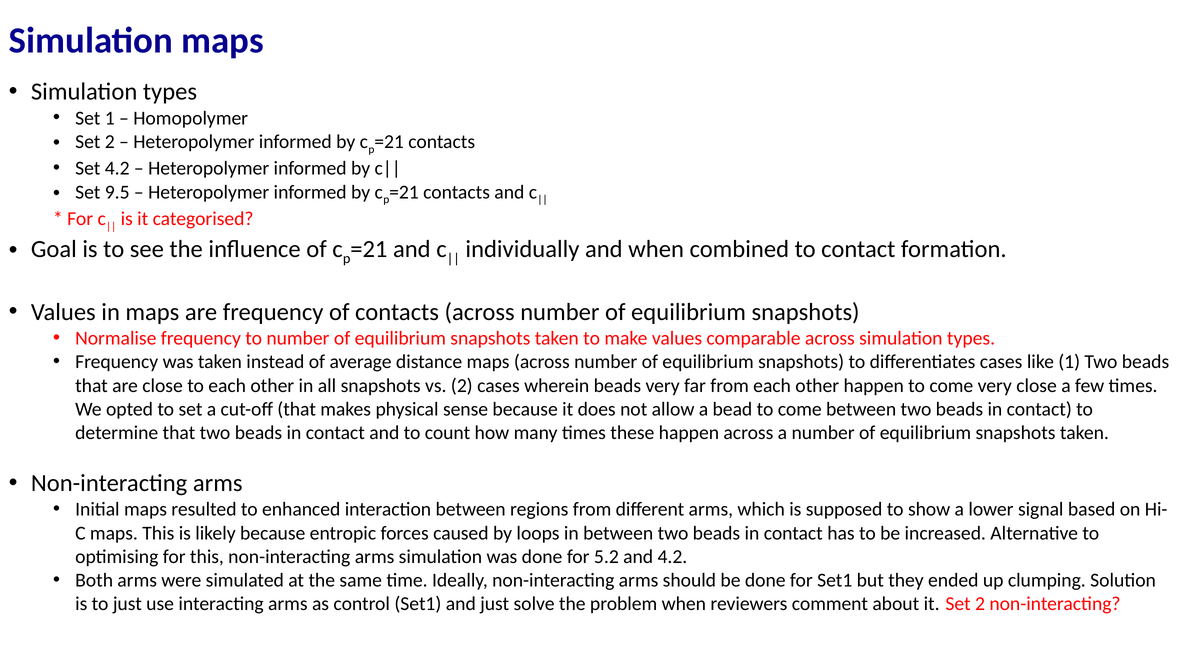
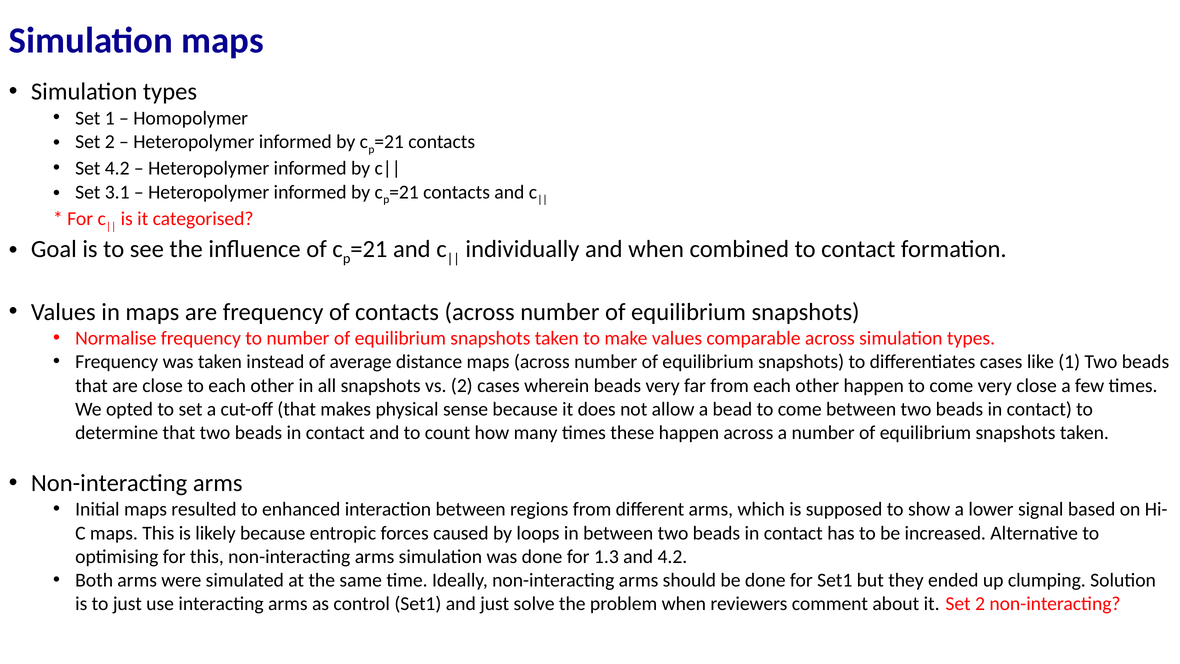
9.5: 9.5 -> 3.1
5.2: 5.2 -> 1.3
